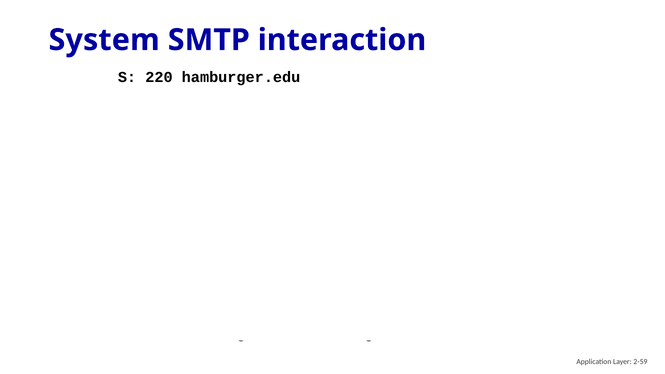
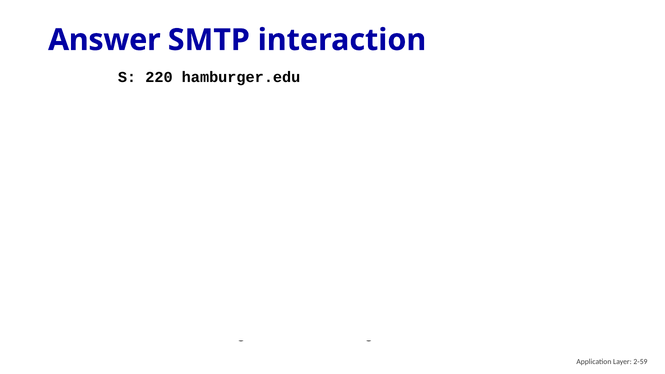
System: System -> Answer
